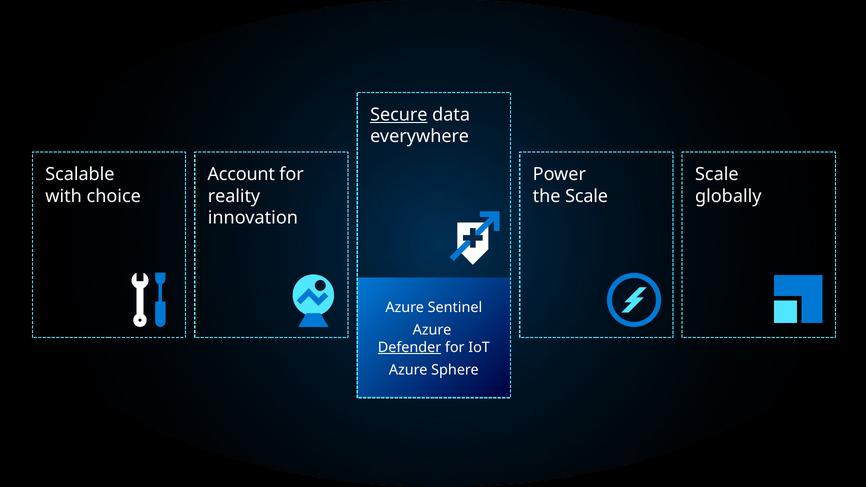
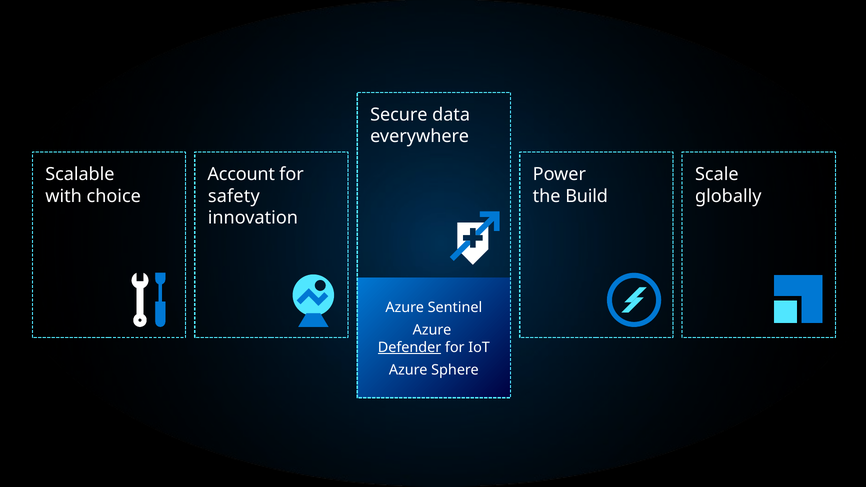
Secure underline: present -> none
reality: reality -> safety
Scale at (587, 196): Scale -> Build
